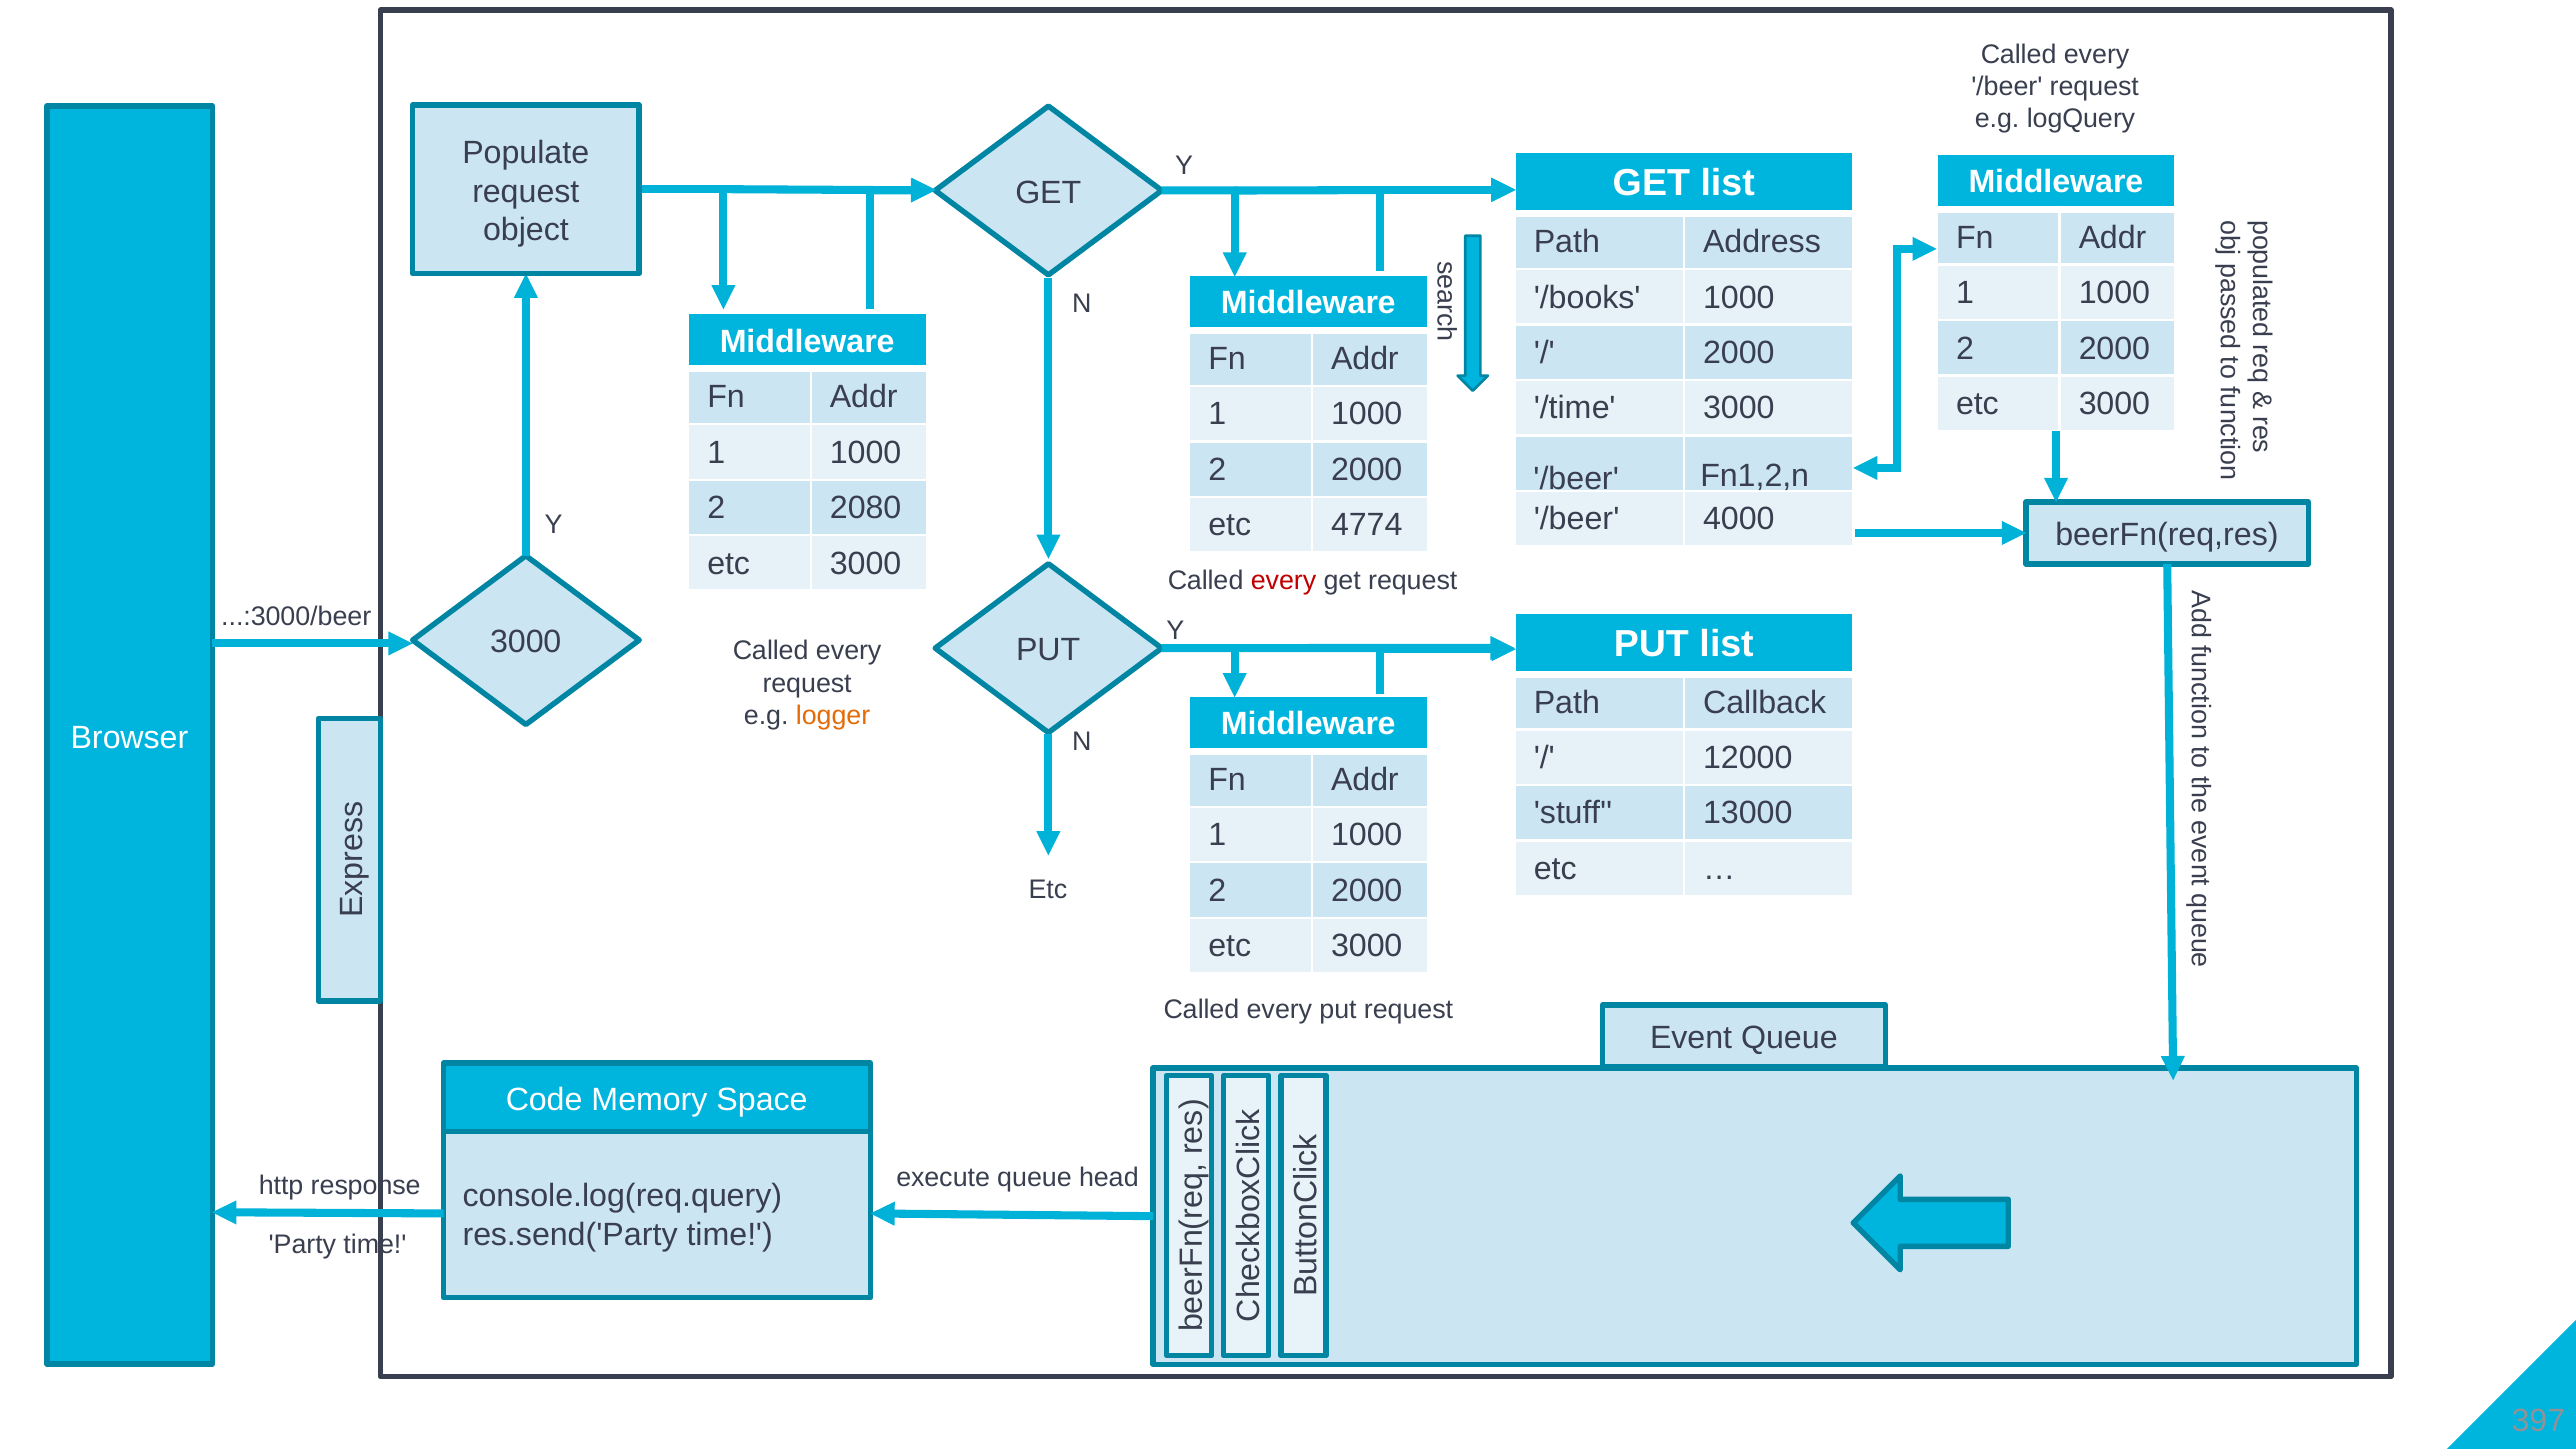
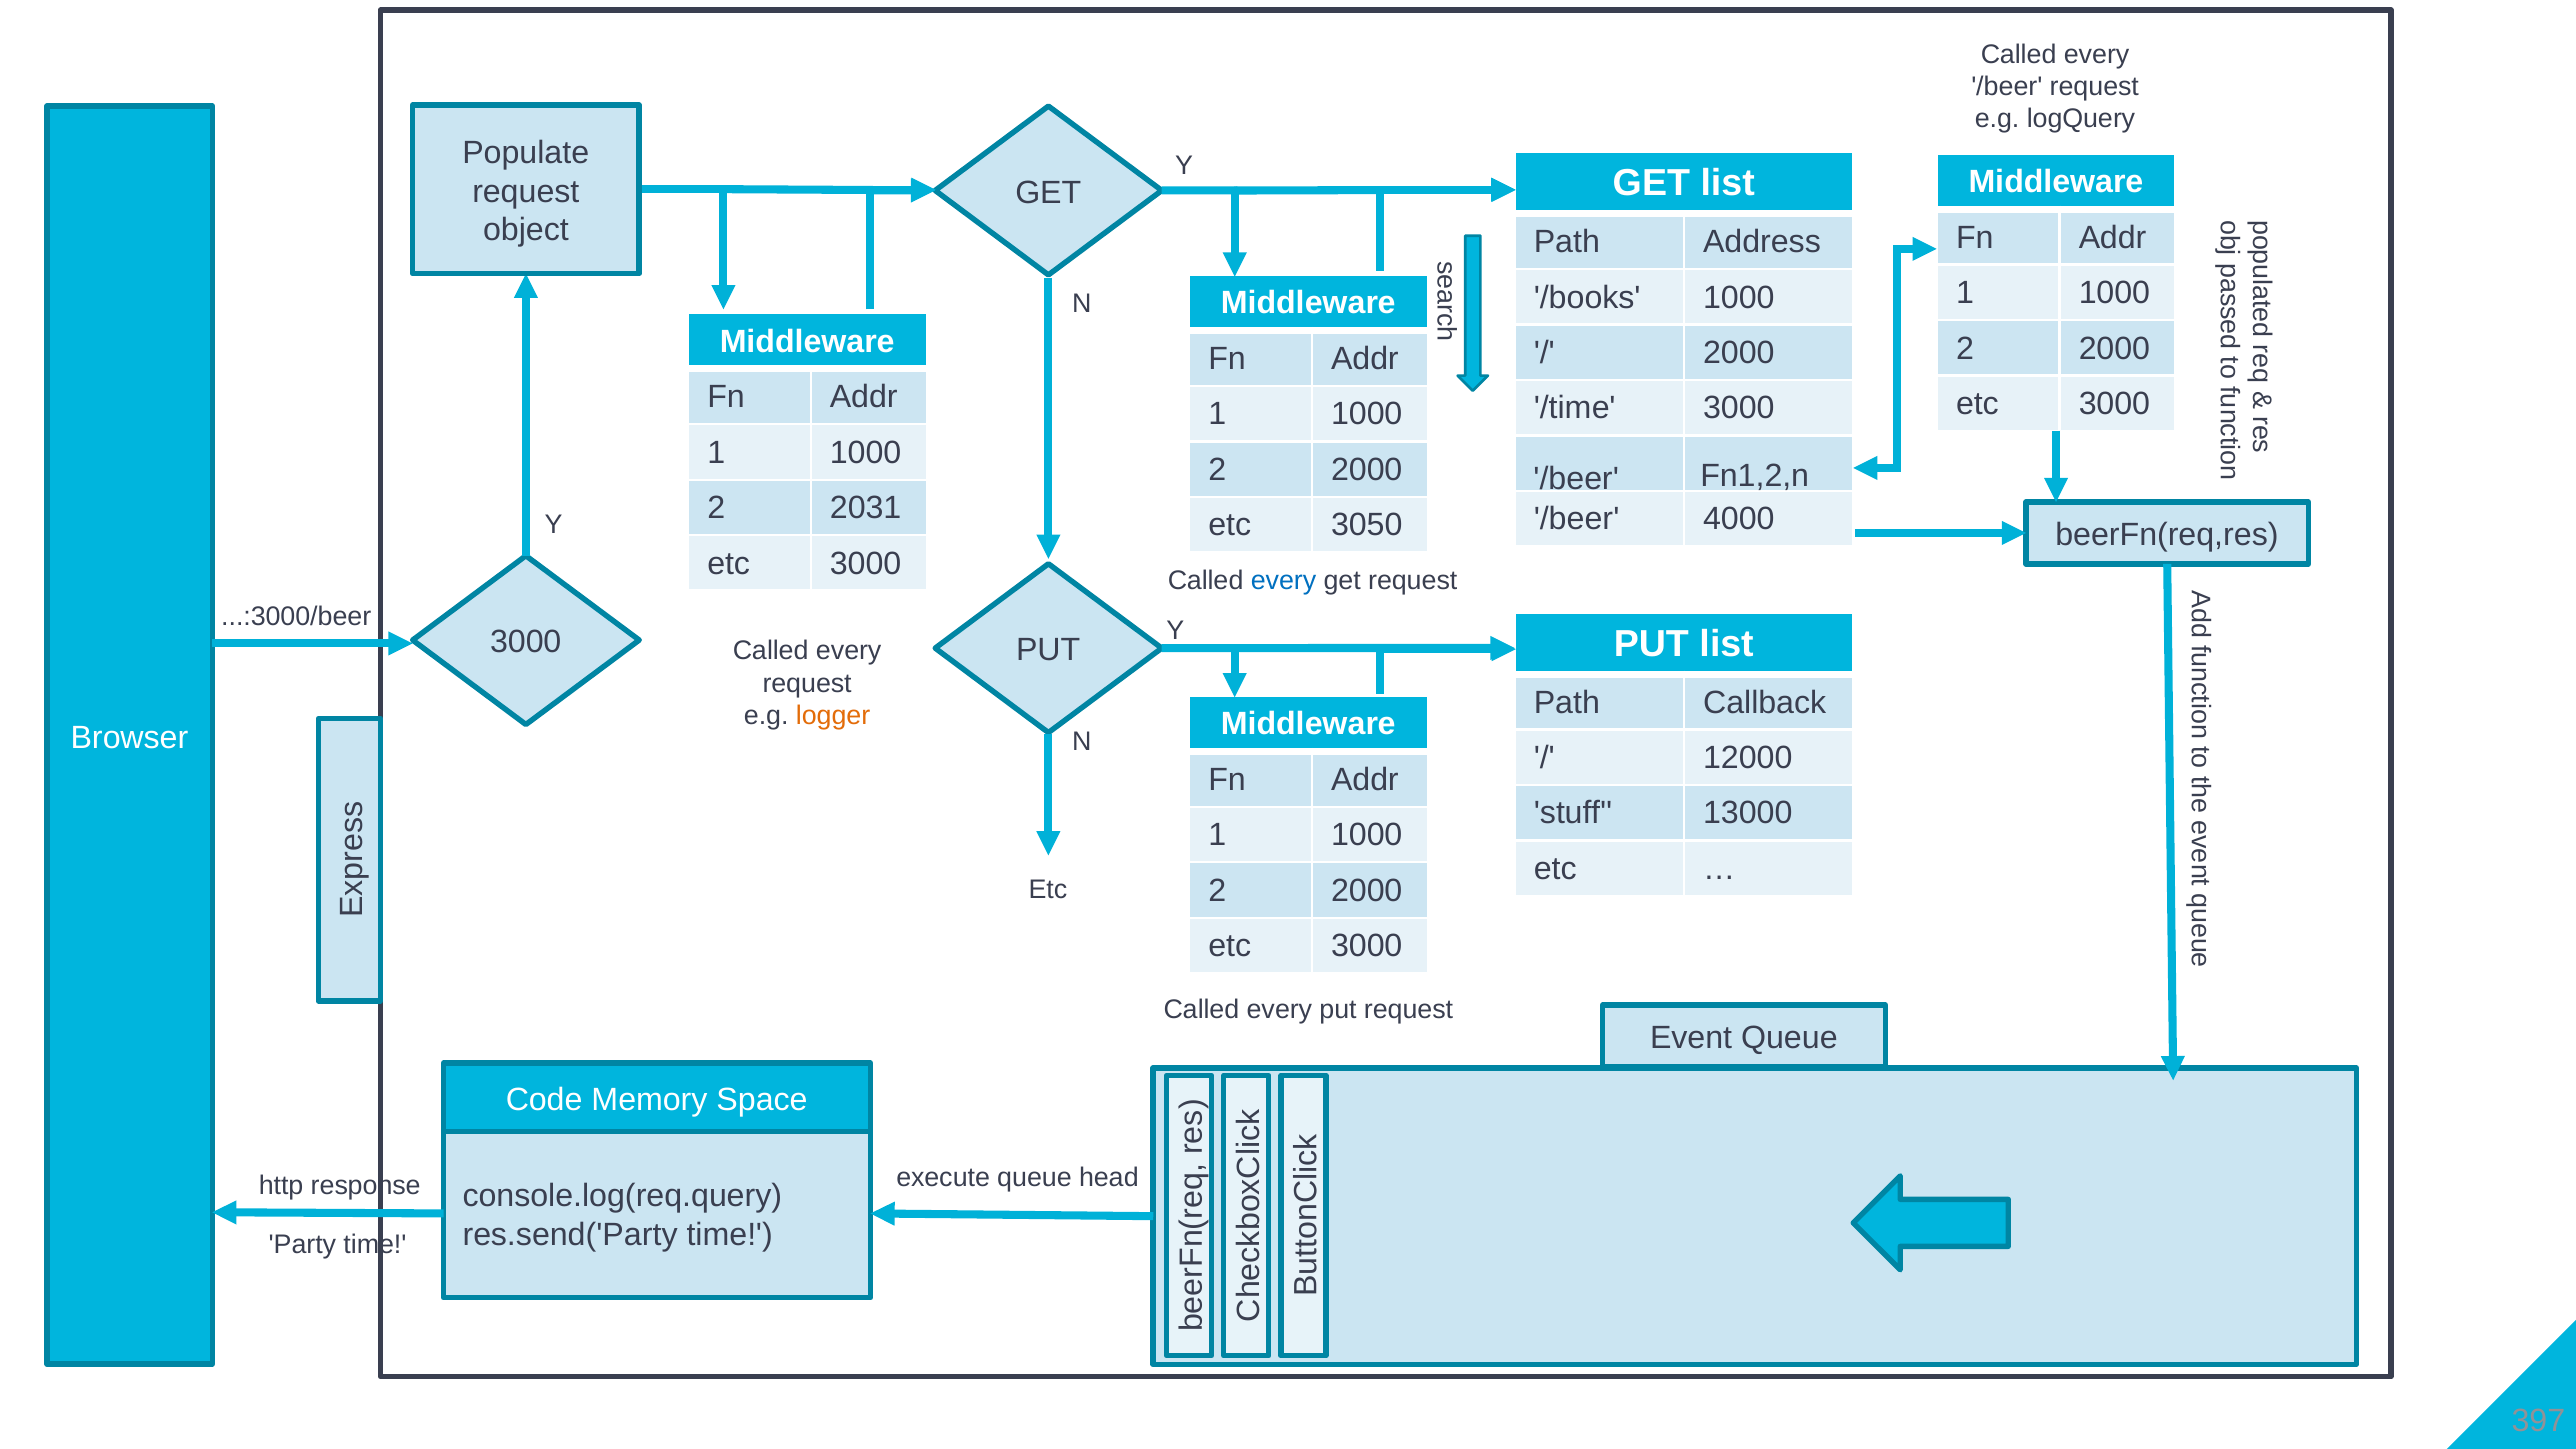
2080: 2080 -> 2031
4774: 4774 -> 3050
every at (1284, 580) colour: red -> blue
